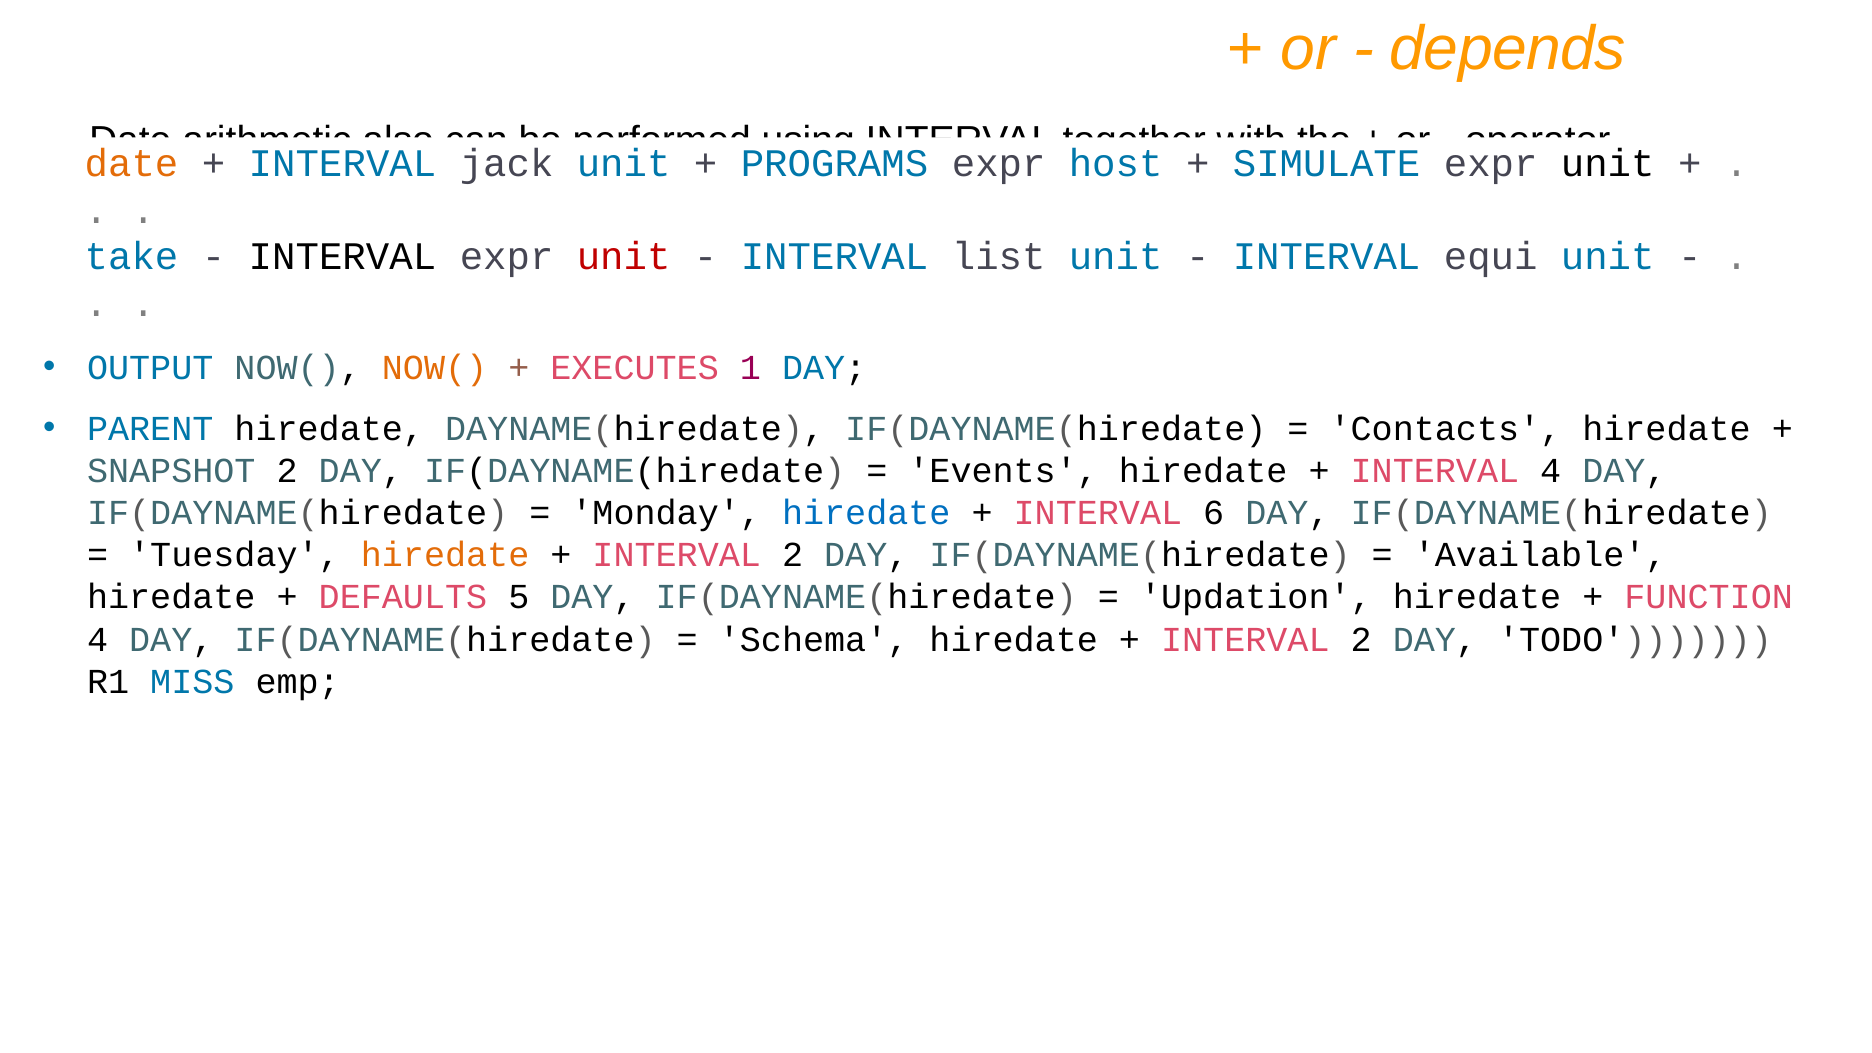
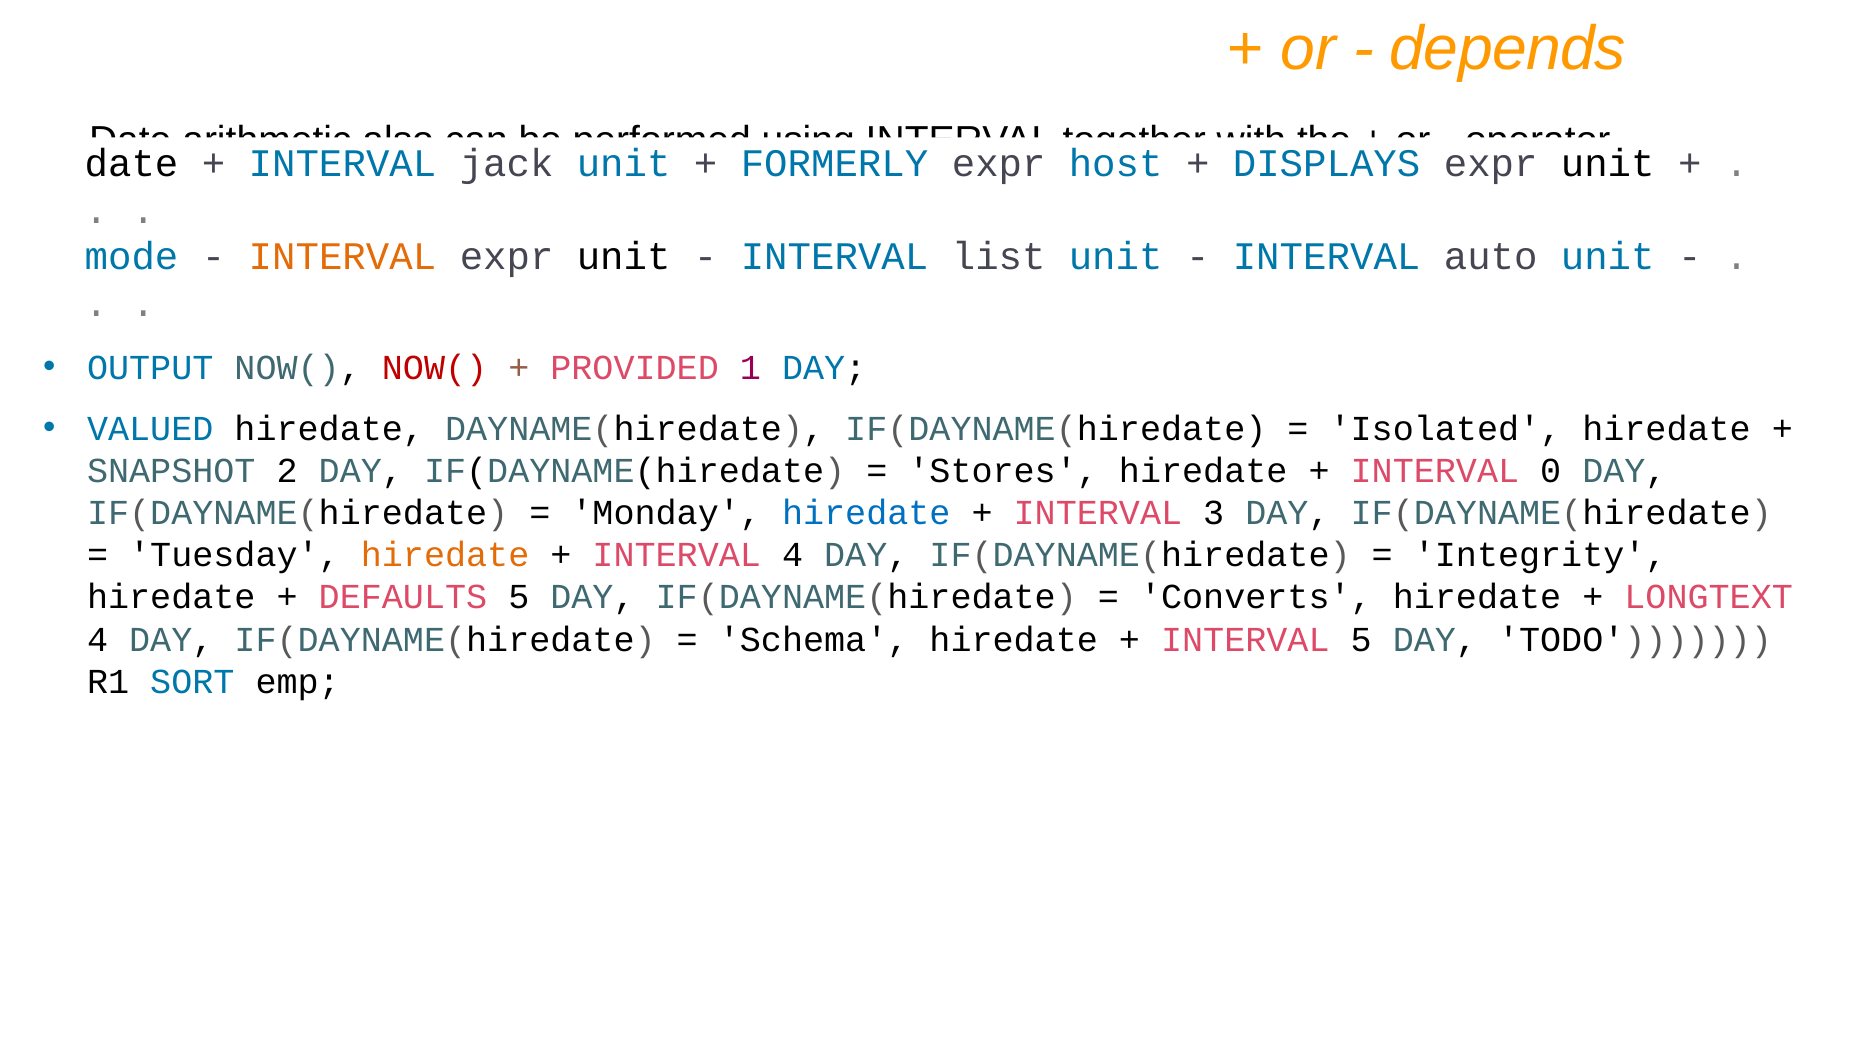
date at (132, 163) colour: orange -> black
PROGRAMS: PROGRAMS -> FORMERLY
SIMULATE: SIMULATE -> DISPLAYS
take: take -> mode
INTERVAL at (342, 257) colour: black -> orange
unit at (624, 257) colour: red -> black
equi: equi -> auto
NOW( at (435, 368) colour: orange -> red
EXECUTES: EXECUTES -> PROVIDED
PARENT: PARENT -> VALUED
Contacts: Contacts -> Isolated
Events: Events -> Stores
INTERVAL 4: 4 -> 0
6: 6 -> 3
2 at (793, 555): 2 -> 4
Available: Available -> Integrity
Updation: Updation -> Converts
FUNCTION: FUNCTION -> LONGTEXT
2 at (1361, 640): 2 -> 5
MISS: MISS -> SORT
